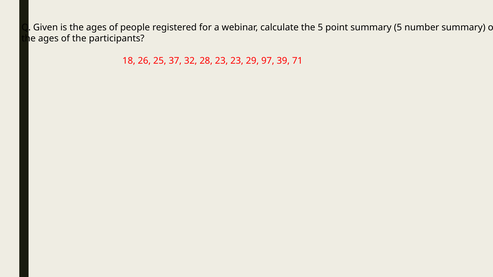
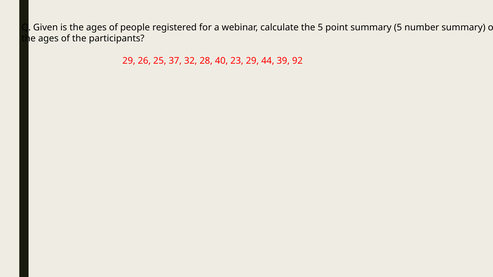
18 at (129, 61): 18 -> 29
28 23: 23 -> 40
97: 97 -> 44
71: 71 -> 92
